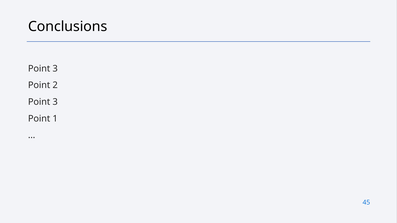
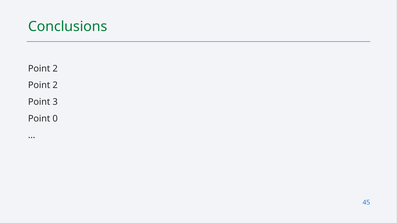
Conclusions colour: black -> green
3 at (55, 69): 3 -> 2
1: 1 -> 0
